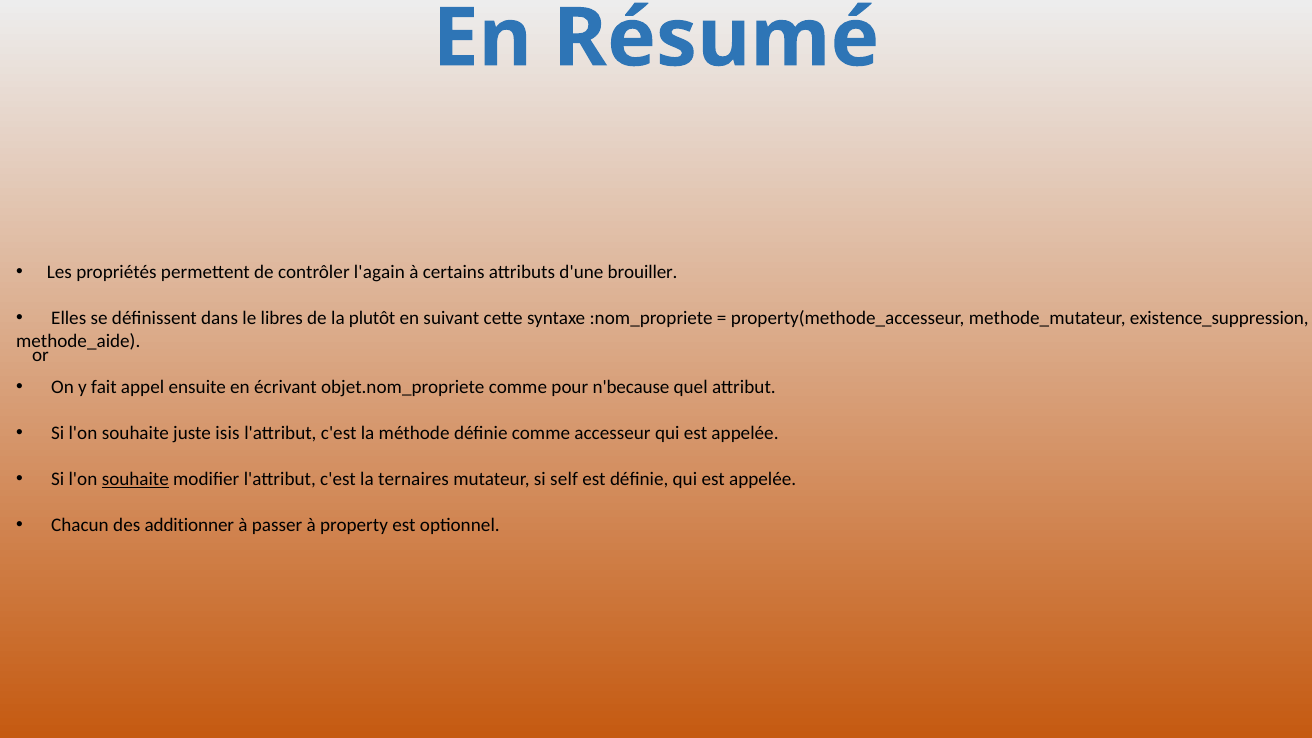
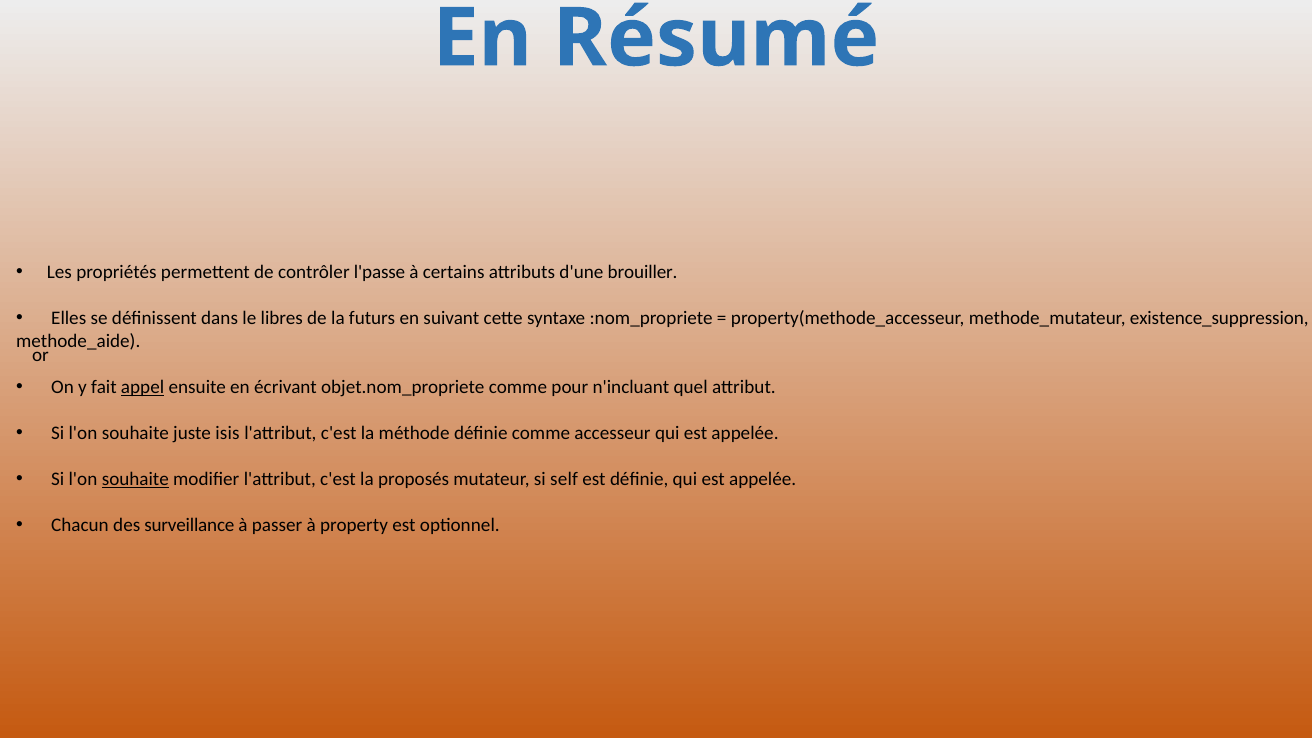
l'again: l'again -> l'passe
plutôt: plutôt -> futurs
appel underline: none -> present
n'because: n'because -> n'incluant
ternaires: ternaires -> proposés
additionner: additionner -> surveillance
